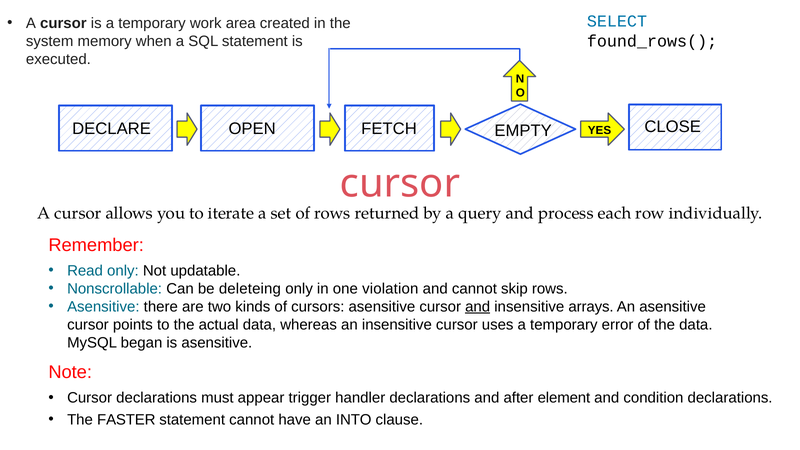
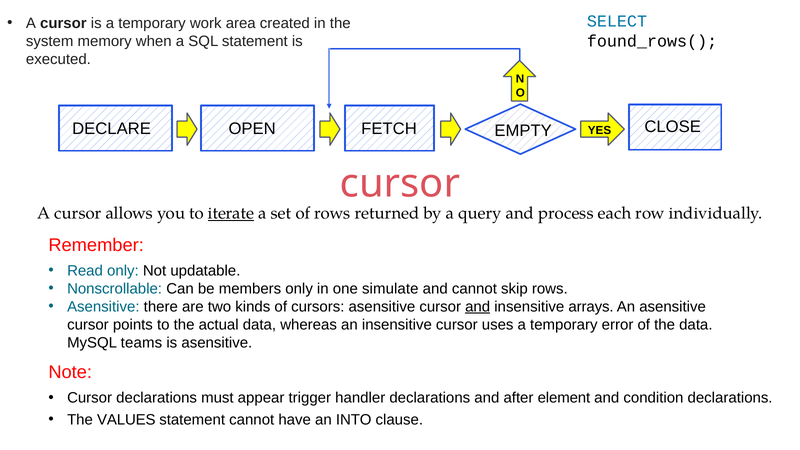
iterate underline: none -> present
deleteing: deleteing -> members
violation: violation -> simulate
began: began -> teams
FASTER: FASTER -> VALUES
